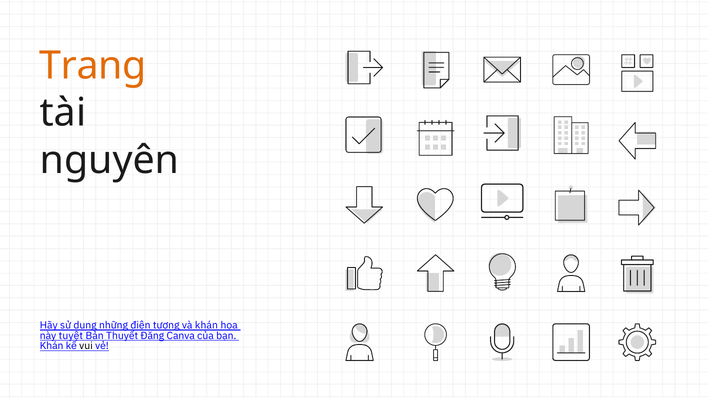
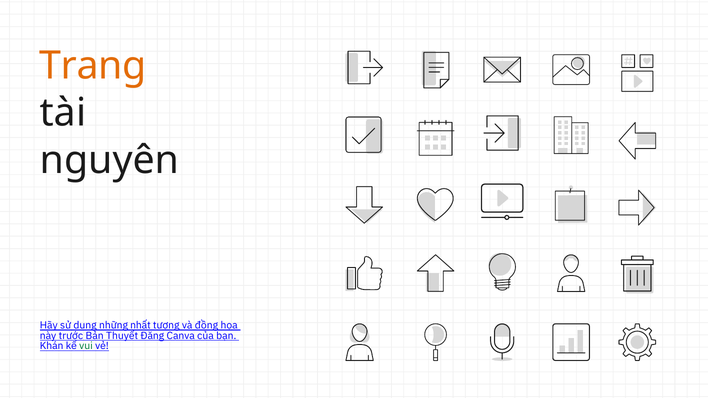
điện: điện -> nhất
và khán: khán -> đồng
tuyệt: tuyệt -> trước
vui colour: black -> green
